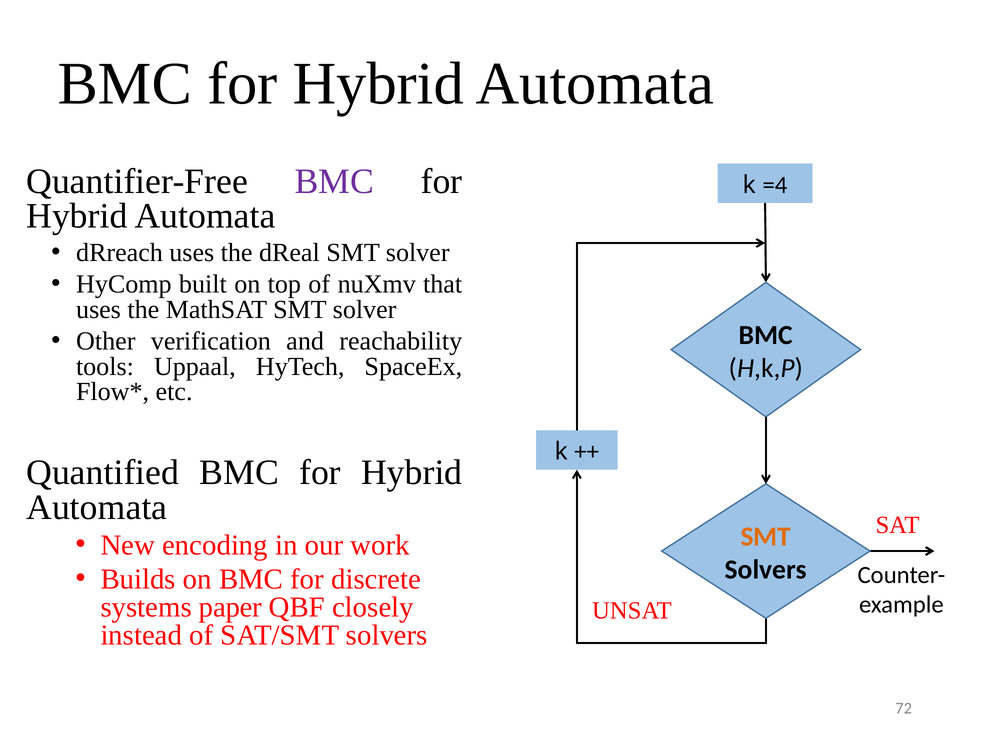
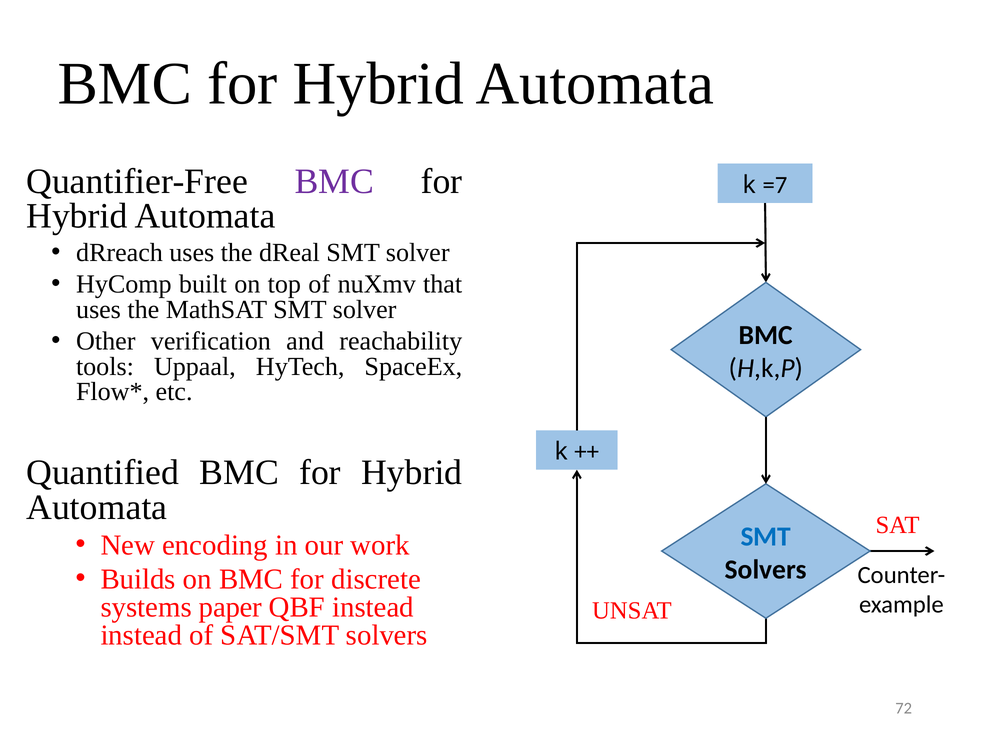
=4: =4 -> =7
SMT at (766, 537) colour: orange -> blue
QBF closely: closely -> instead
